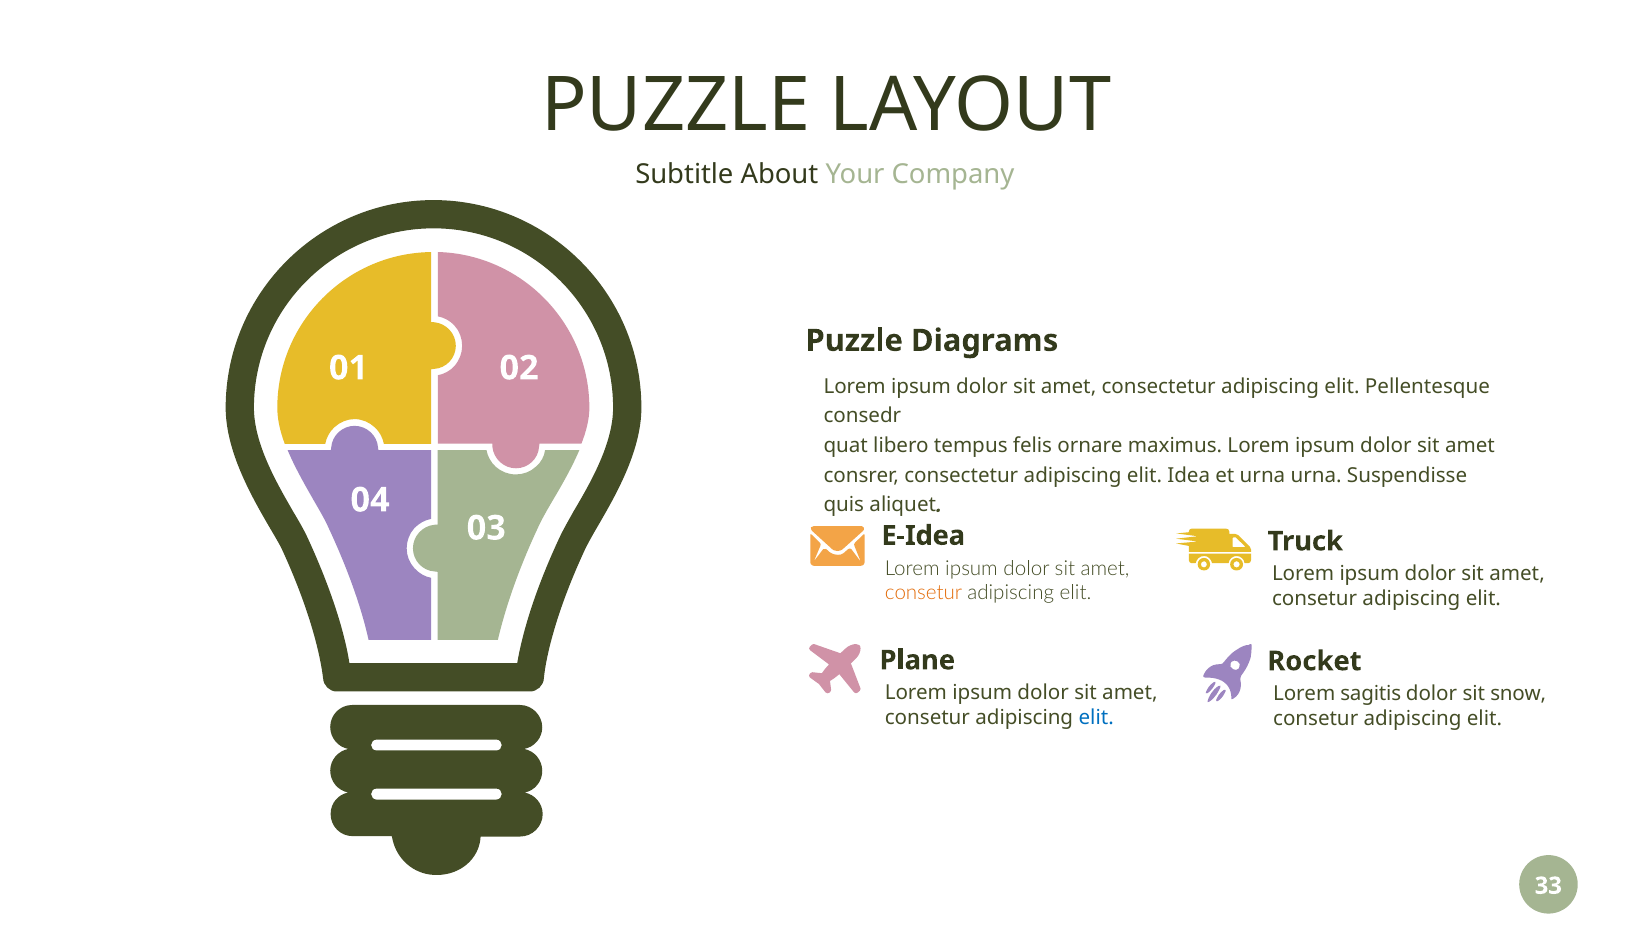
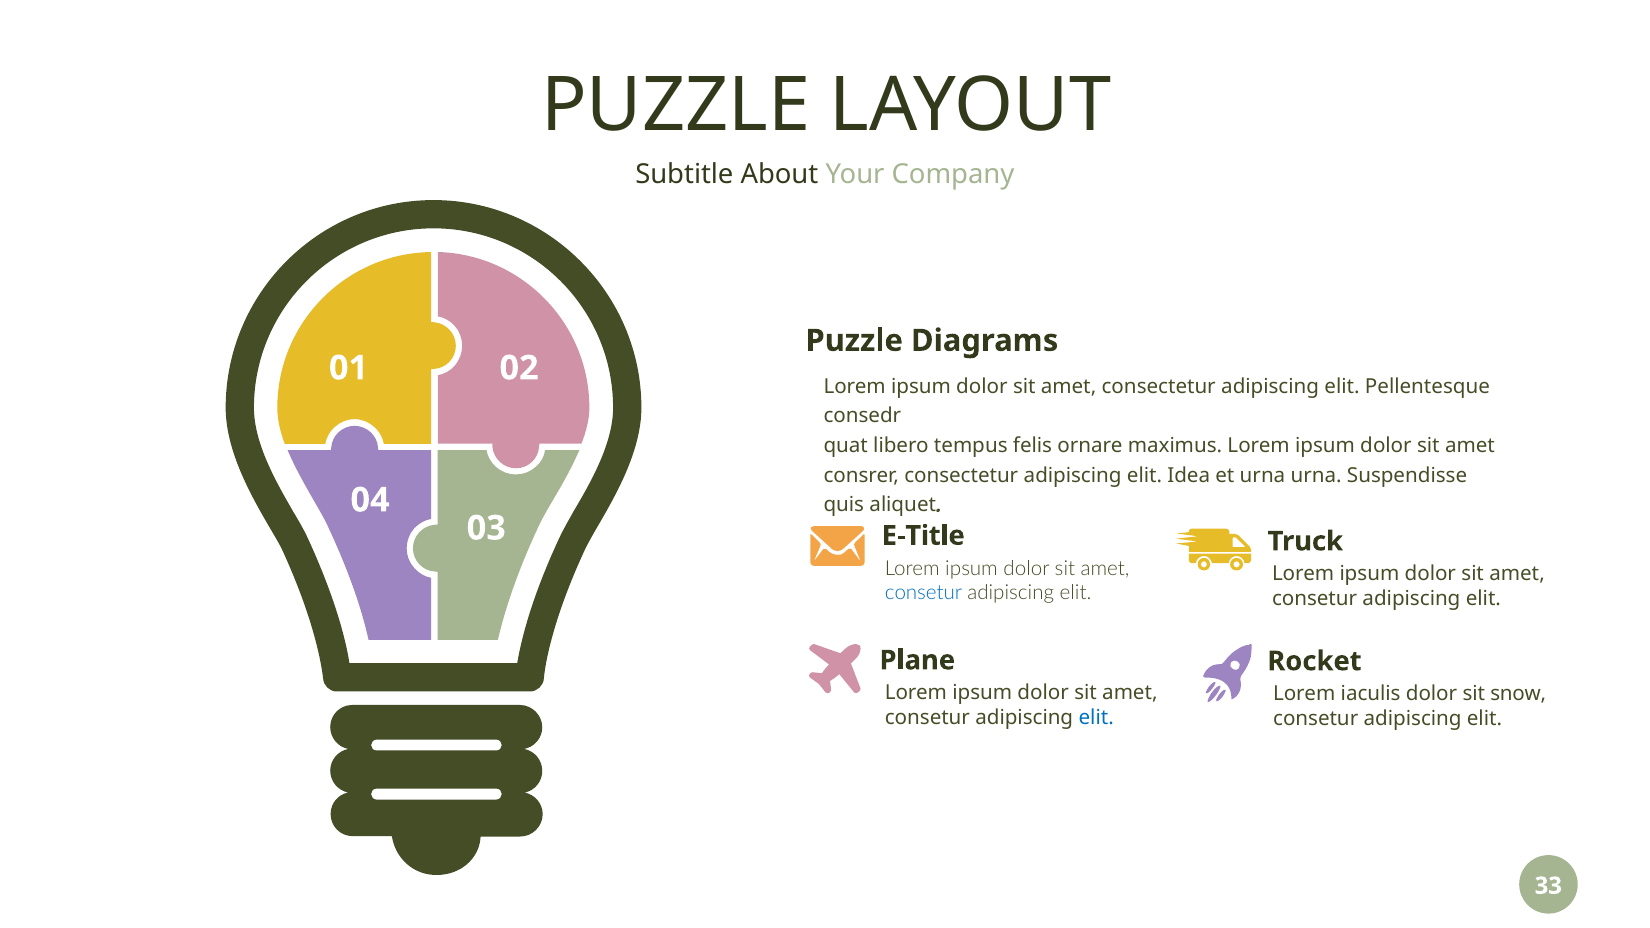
E-Idea: E-Idea -> E-Title
consetur at (924, 593) colour: orange -> blue
sagitis: sagitis -> iaculis
